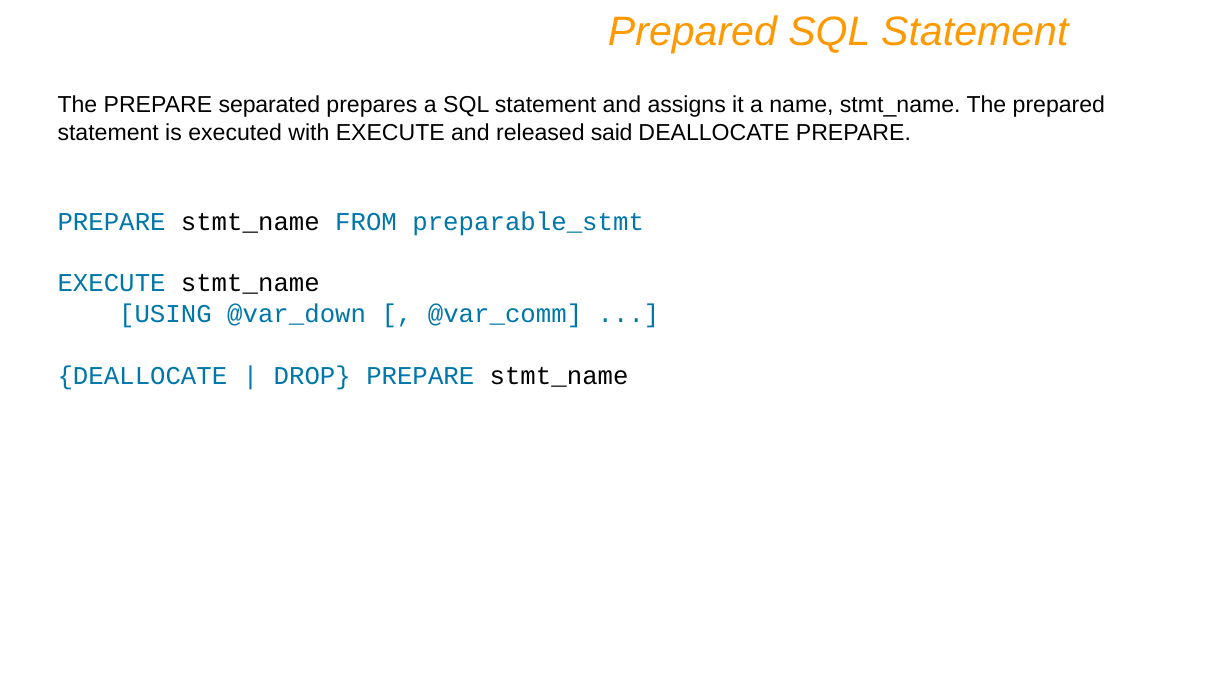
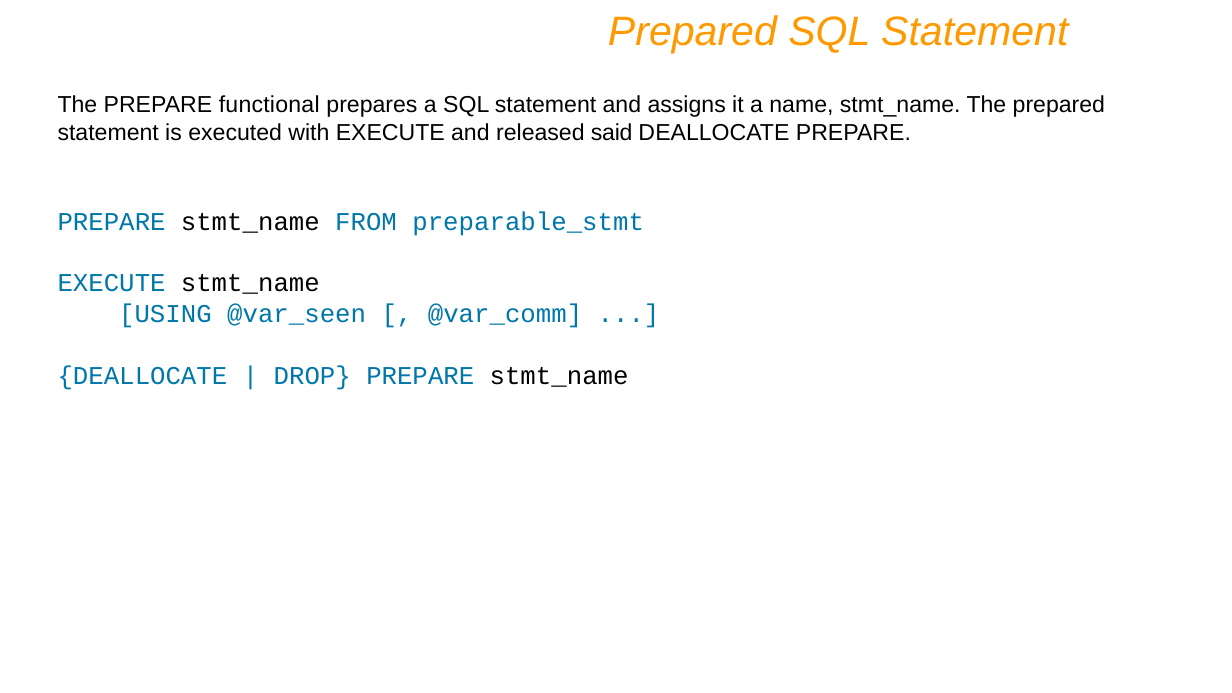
separated: separated -> functional
@var_down: @var_down -> @var_seen
